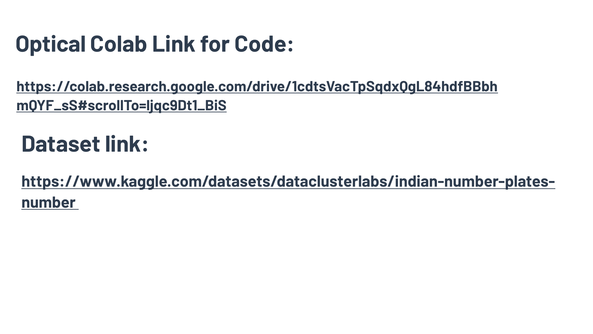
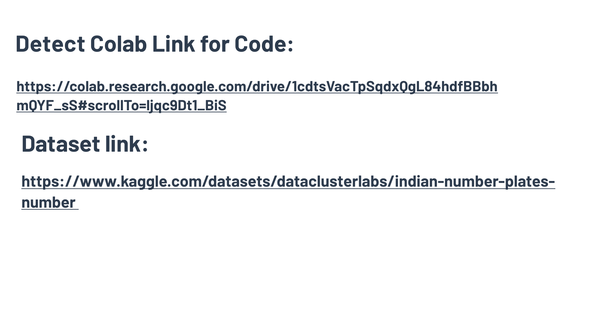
Optical: Optical -> Detect
